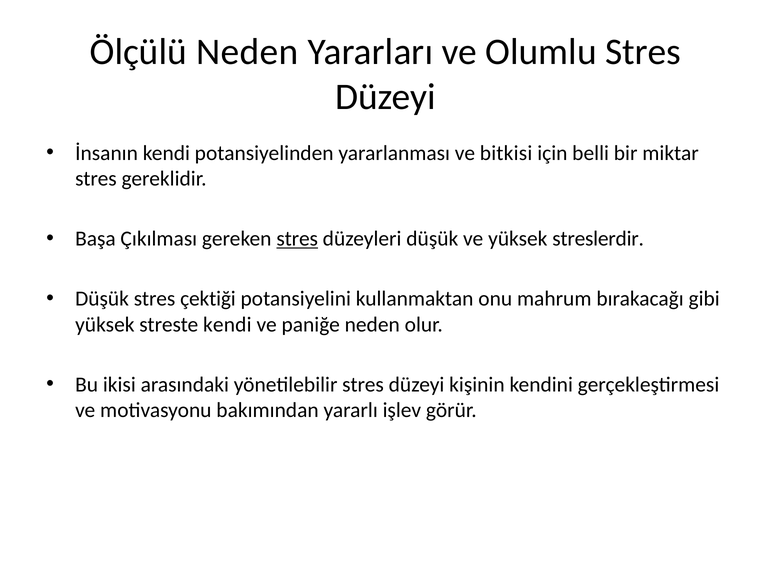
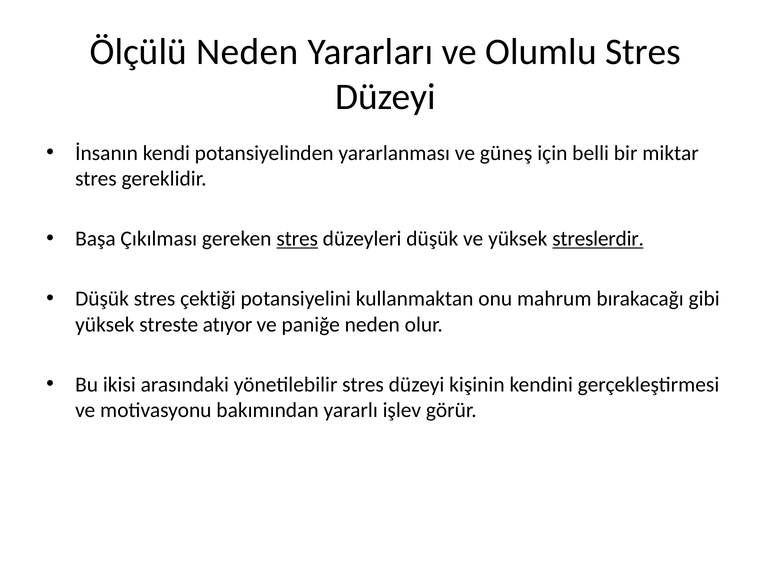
bitkisi: bitkisi -> güneş
streslerdir underline: none -> present
streste kendi: kendi -> atıyor
